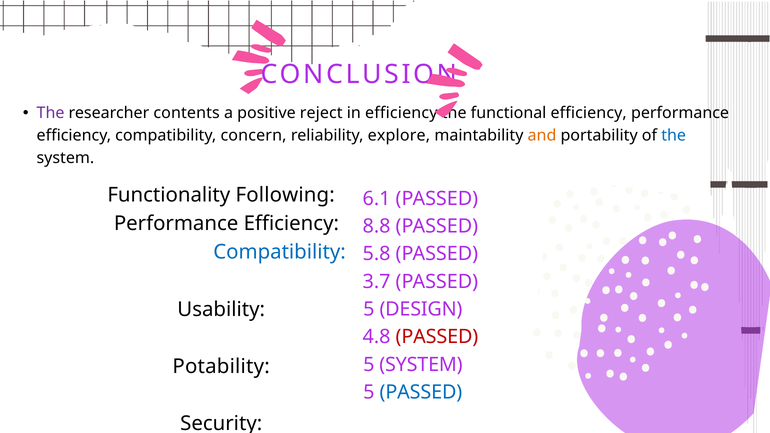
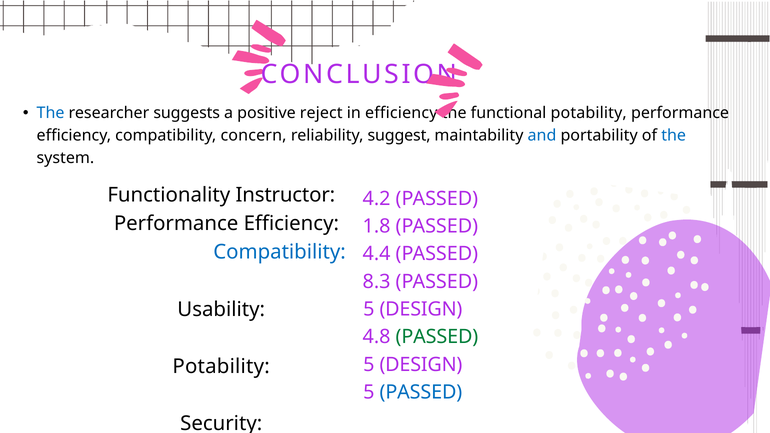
The at (51, 113) colour: purple -> blue
contents: contents -> suggests
functional efficiency: efficiency -> potability
explore: explore -> suggest
and colour: orange -> blue
Following: Following -> Instructor
6.1: 6.1 -> 4.2
8.8: 8.8 -> 1.8
5.8: 5.8 -> 4.4
3.7: 3.7 -> 8.3
PASSED at (437, 337) colour: red -> green
SYSTEM at (421, 365): SYSTEM -> DESIGN
